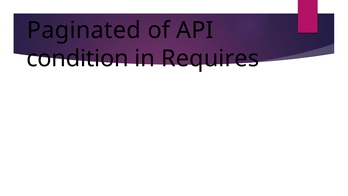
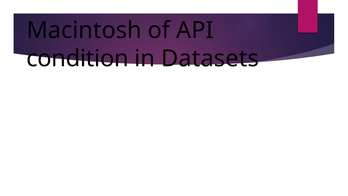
Paginated: Paginated -> Macintosh
Requires: Requires -> Datasets
